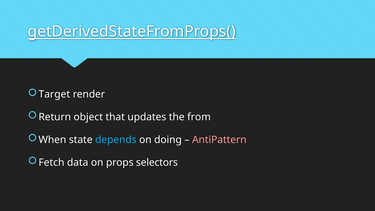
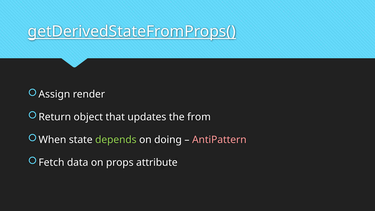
Target: Target -> Assign
depends colour: light blue -> light green
selectors: selectors -> attribute
